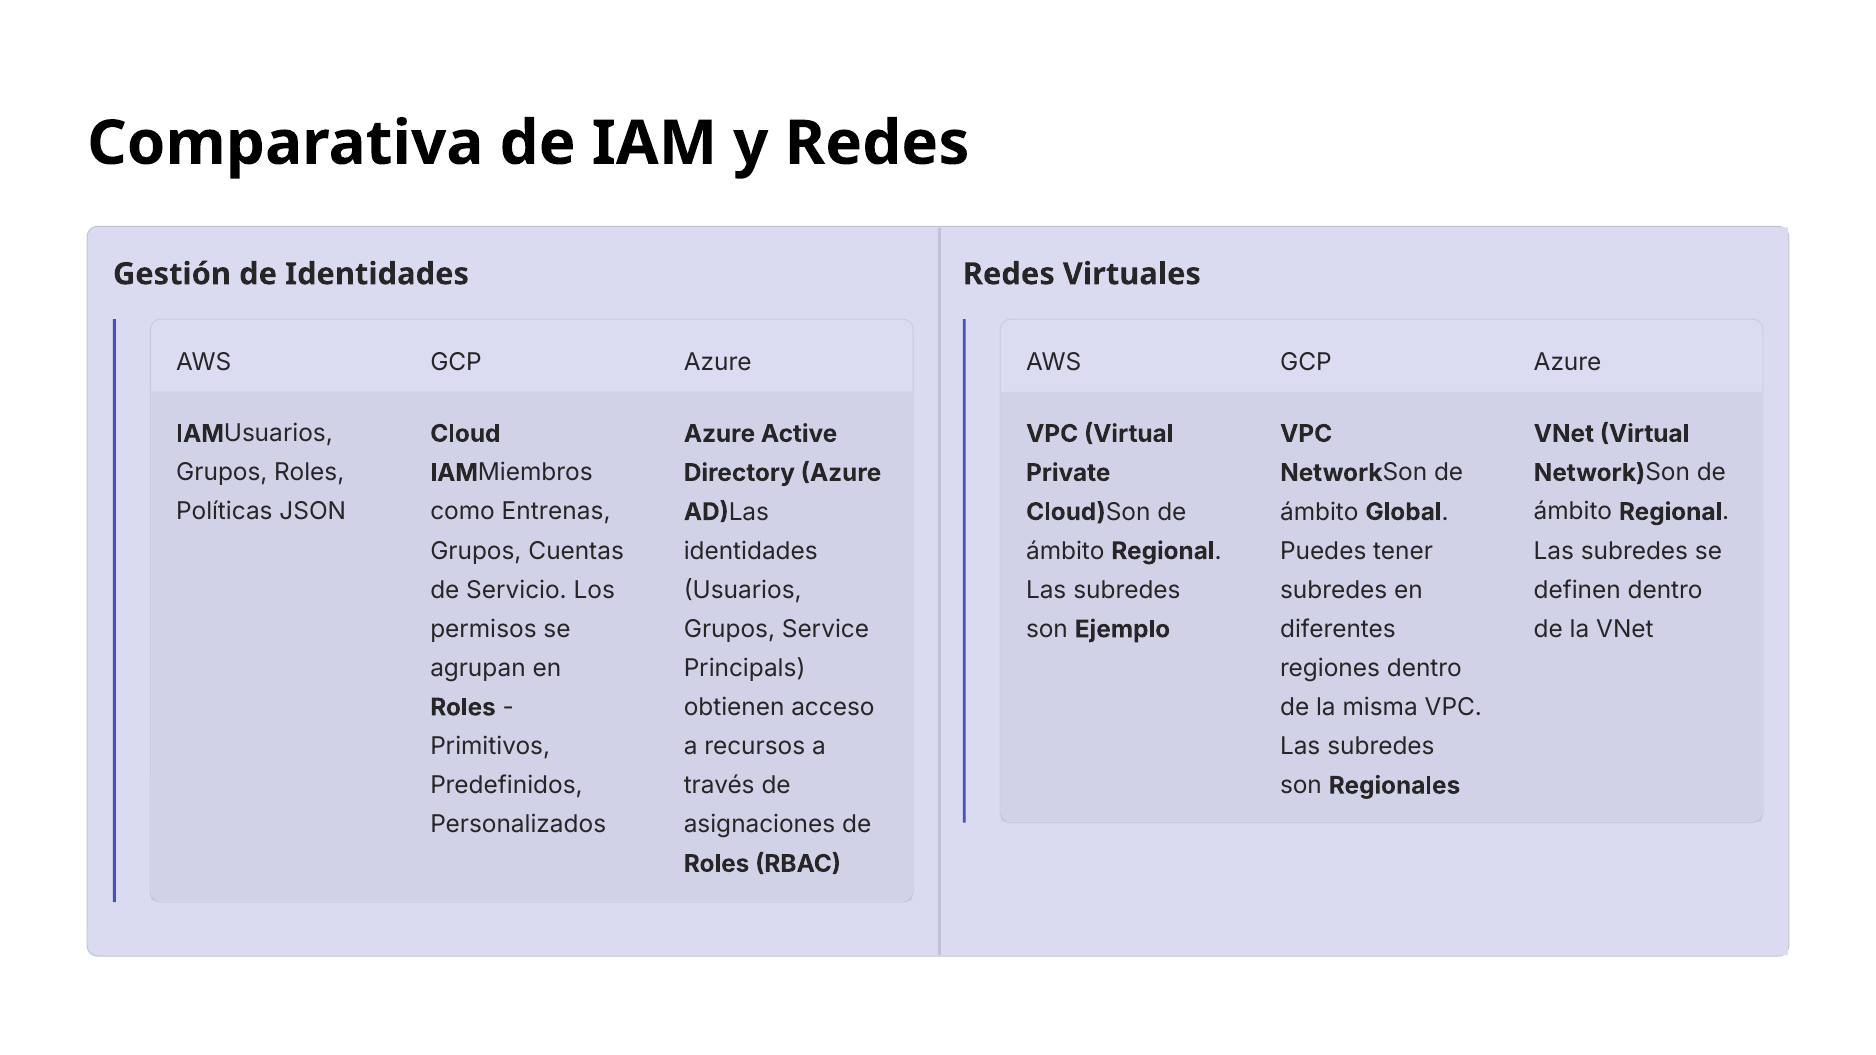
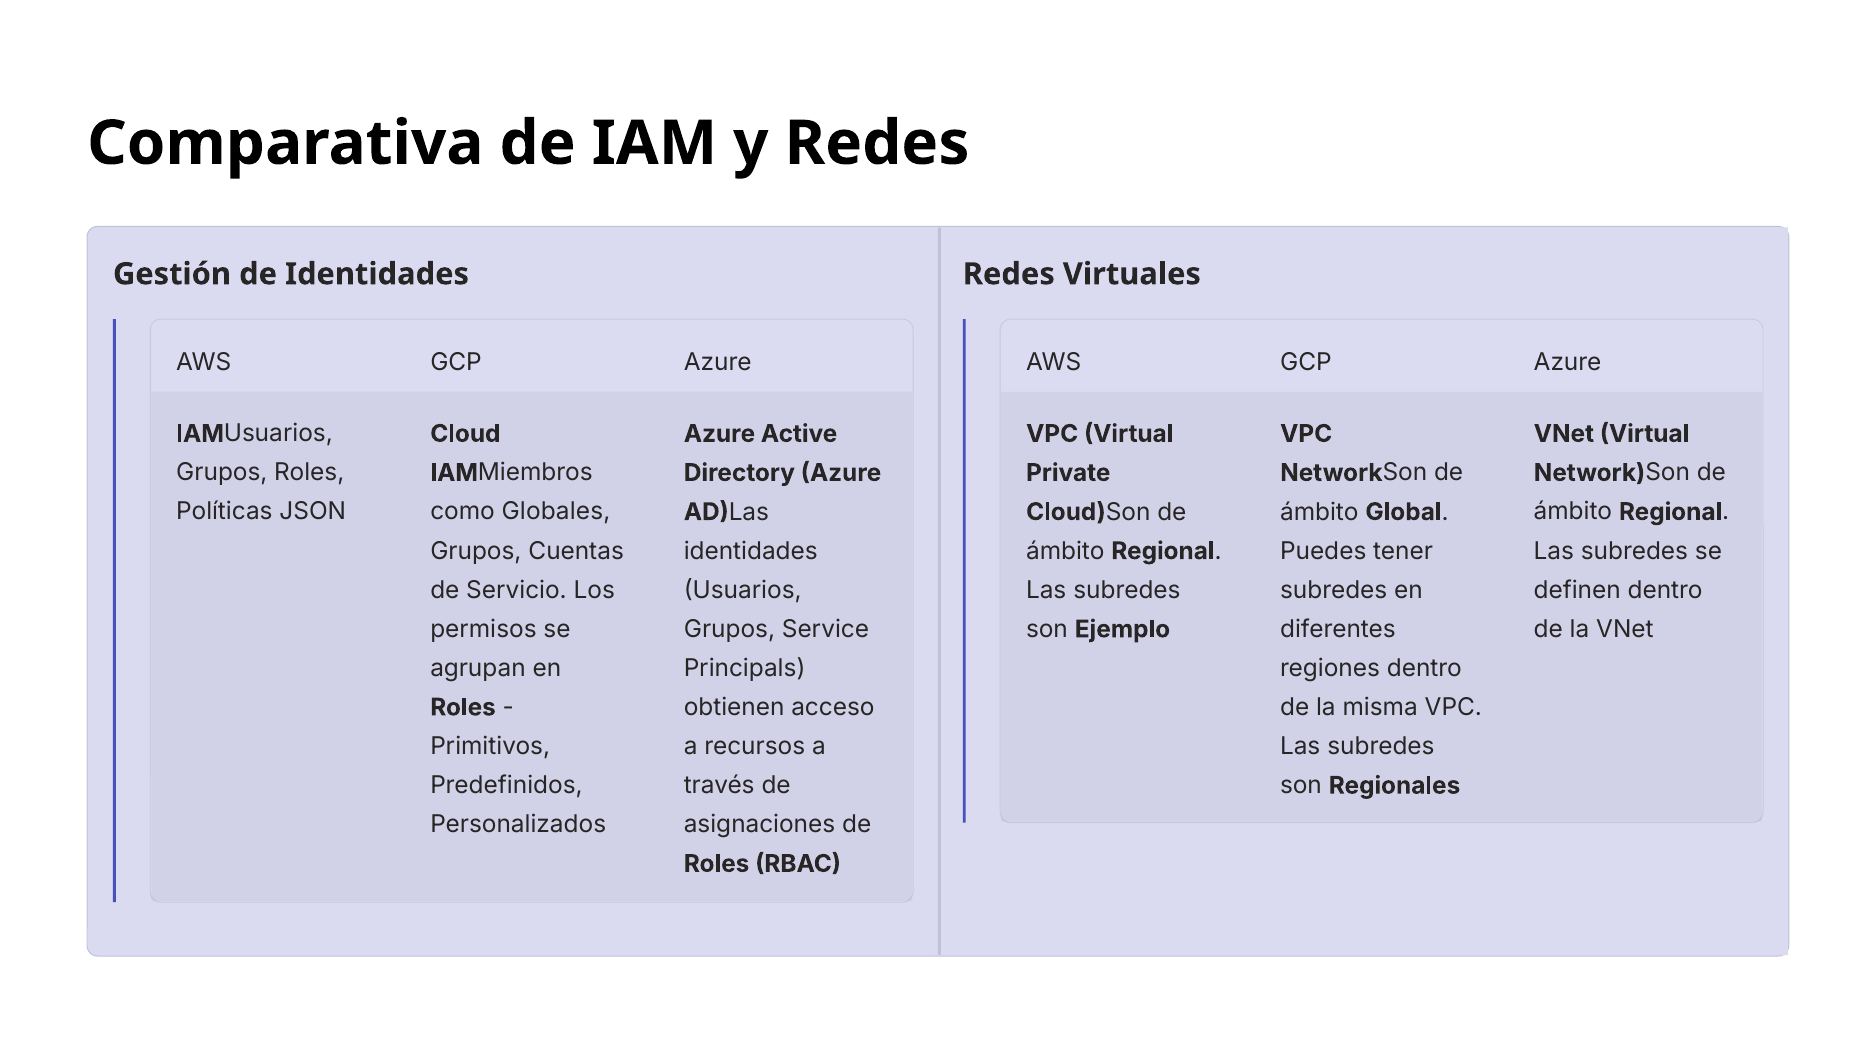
Entrenas: Entrenas -> Globales
